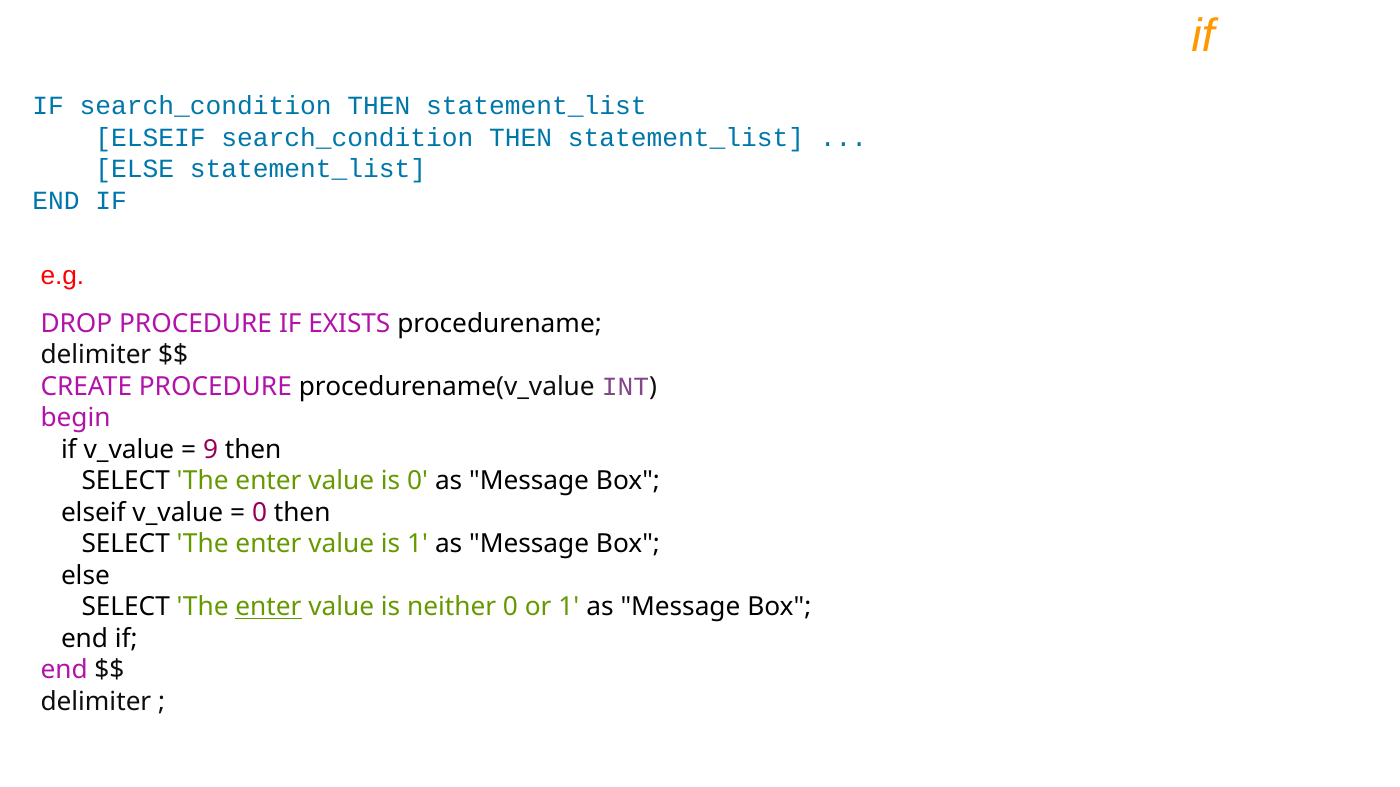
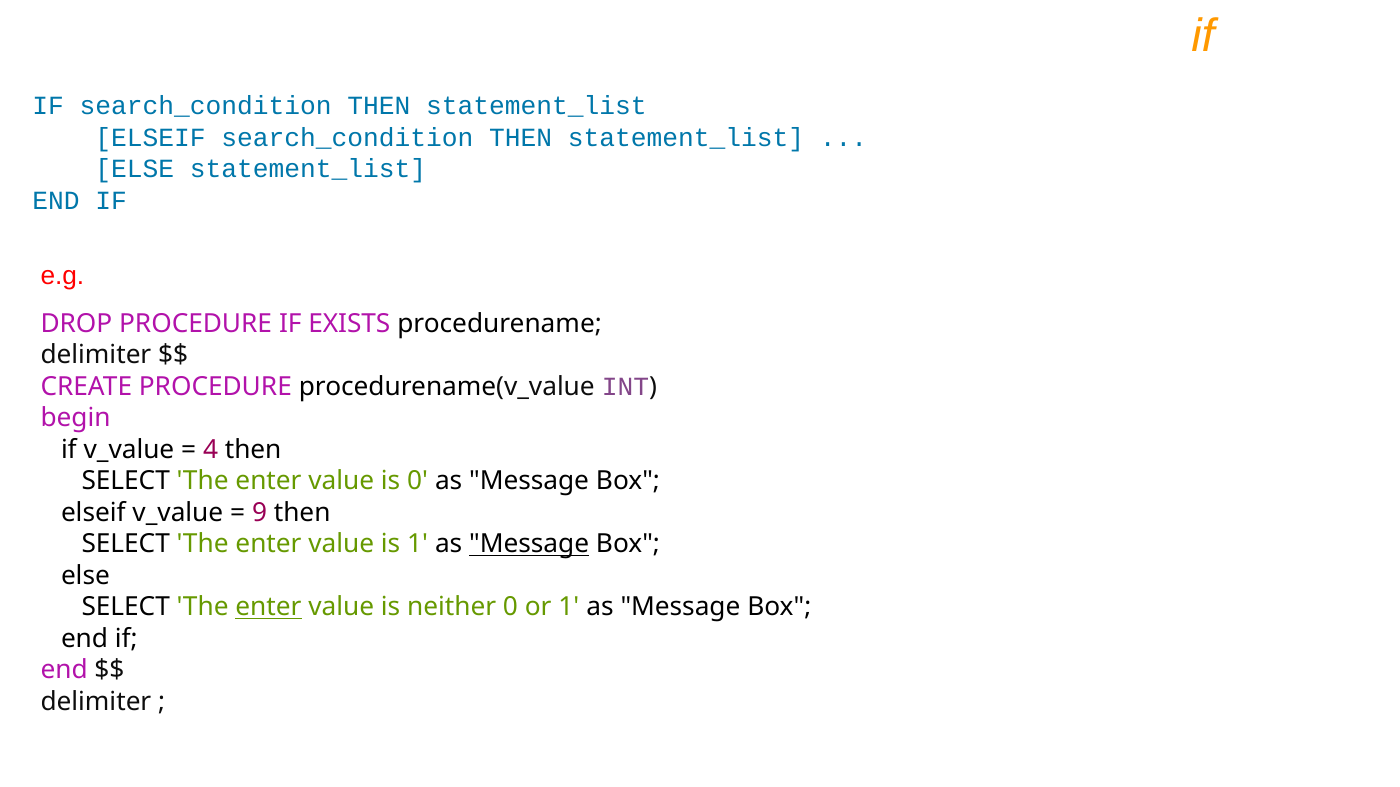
9: 9 -> 4
0 at (260, 513): 0 -> 9
Message at (529, 544) underline: none -> present
